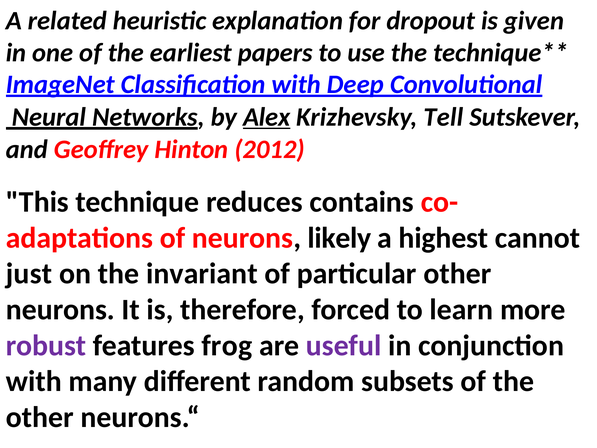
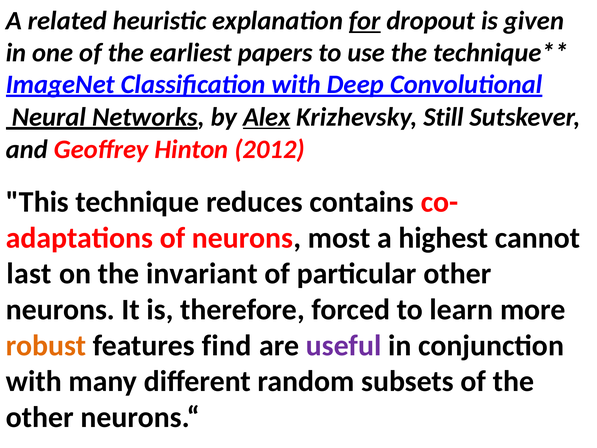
for underline: none -> present
Tell: Tell -> Still
likely: likely -> most
just: just -> last
robust colour: purple -> orange
frog: frog -> find
